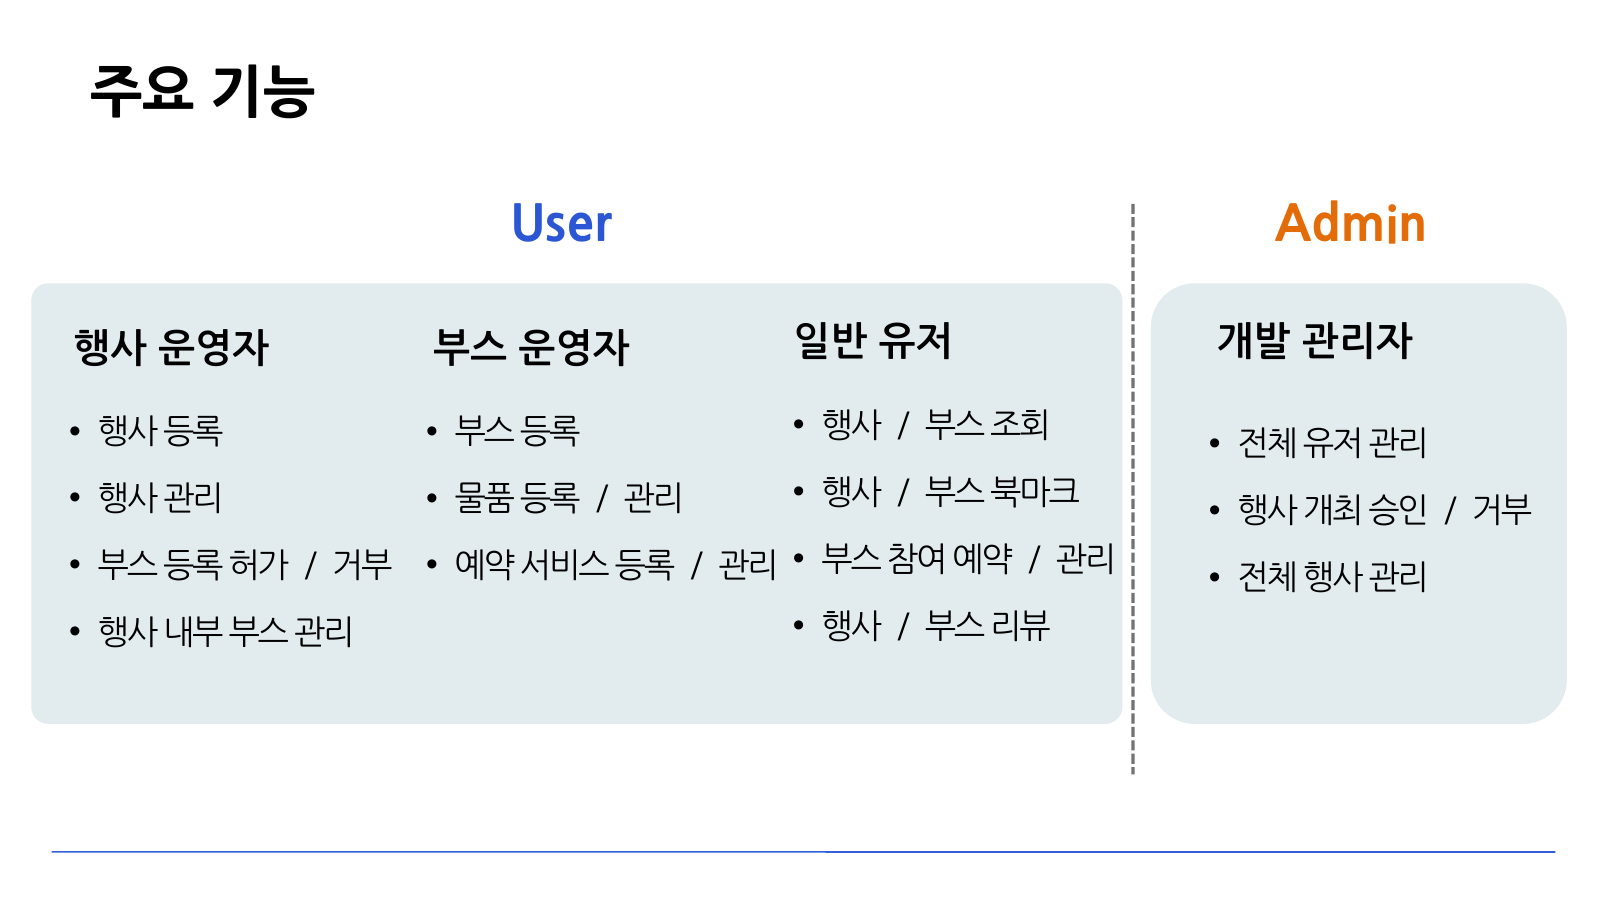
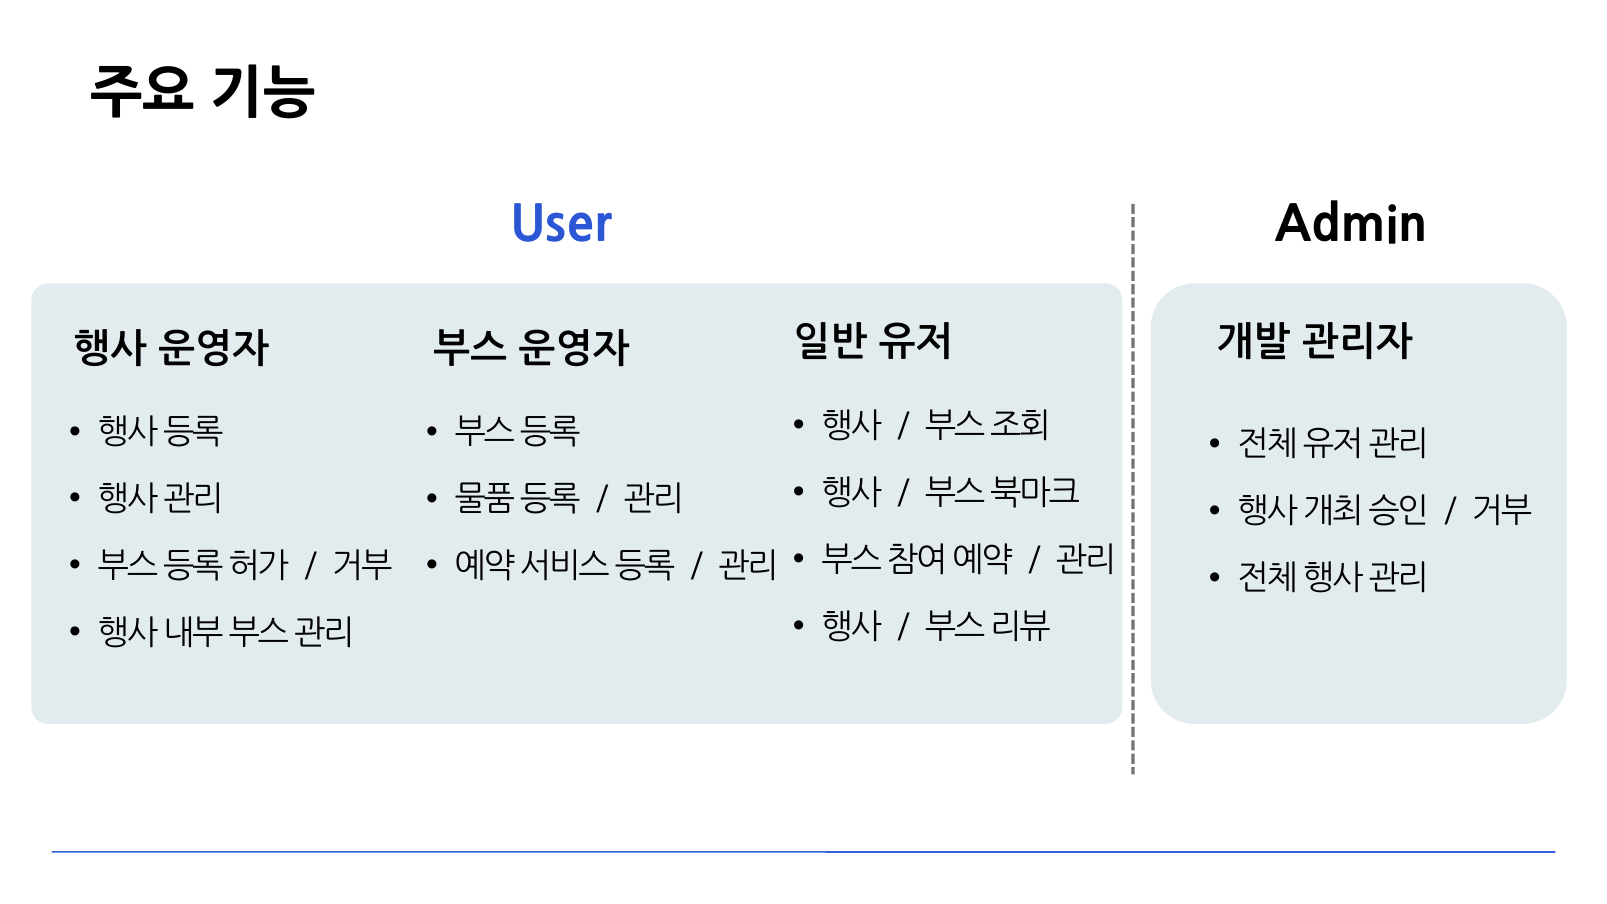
Admin colour: orange -> black
